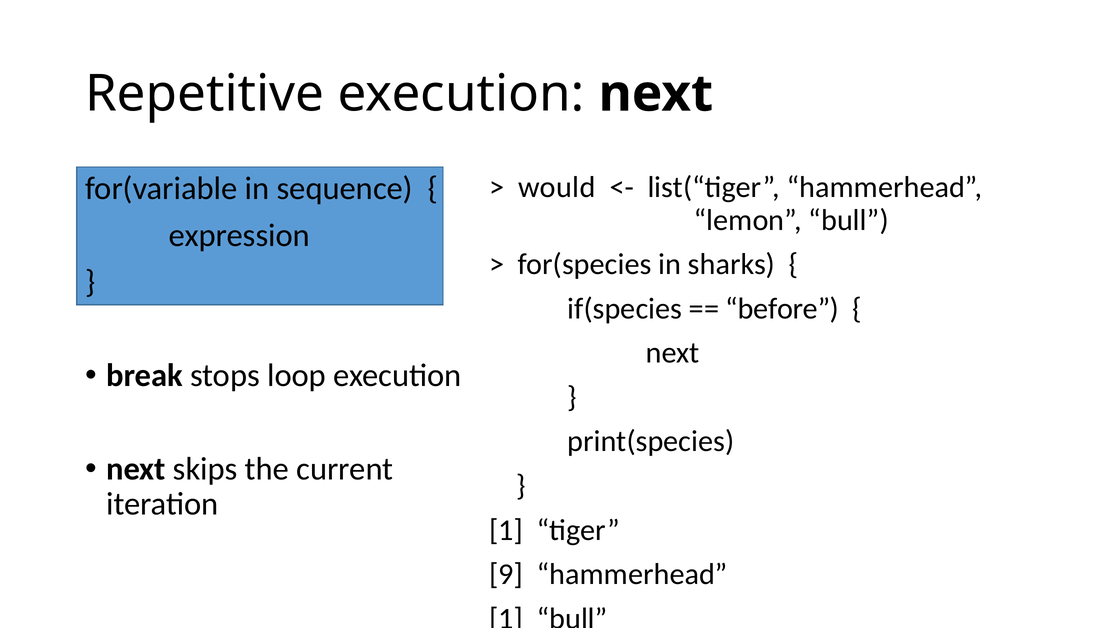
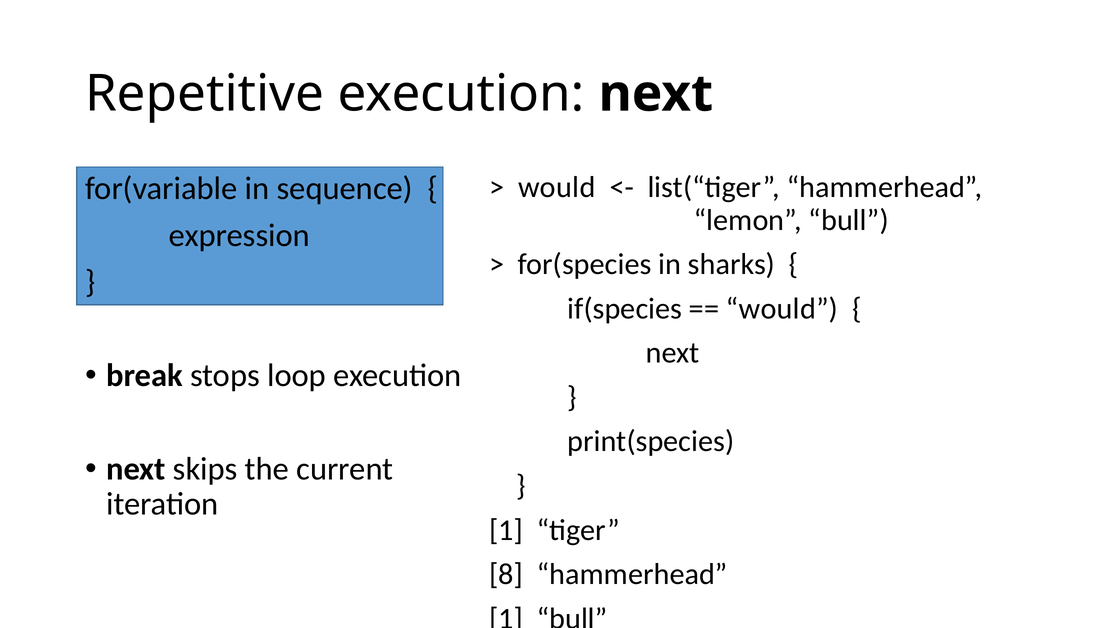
before at (782, 309): before -> would
9: 9 -> 8
